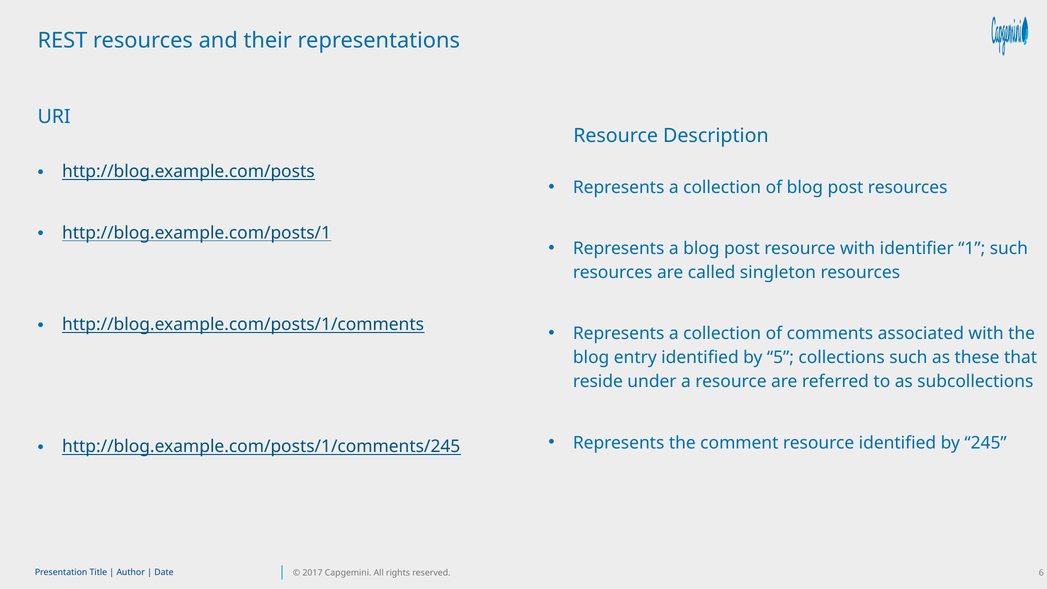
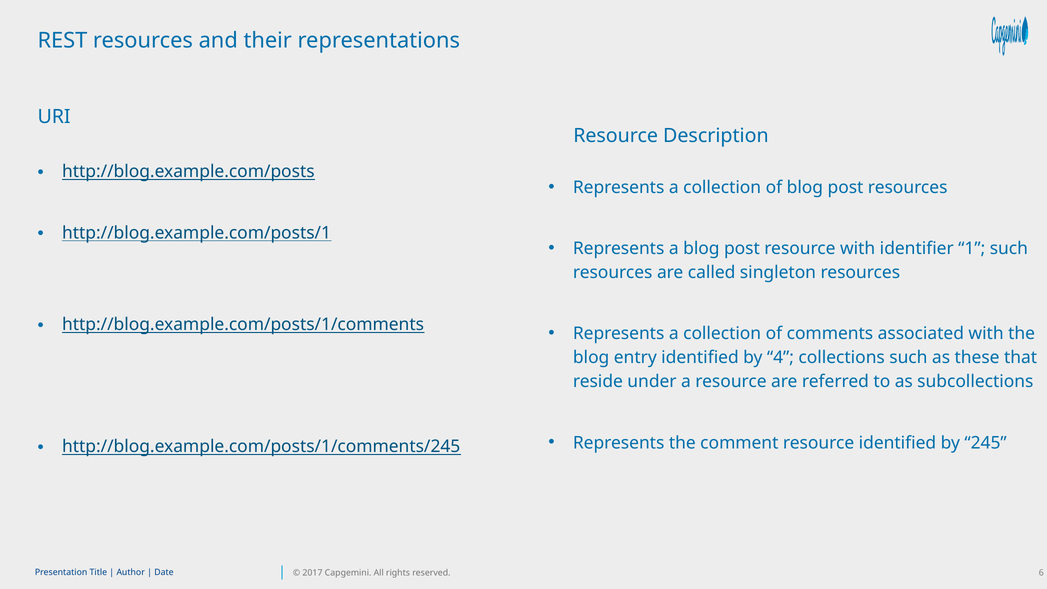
5: 5 -> 4
